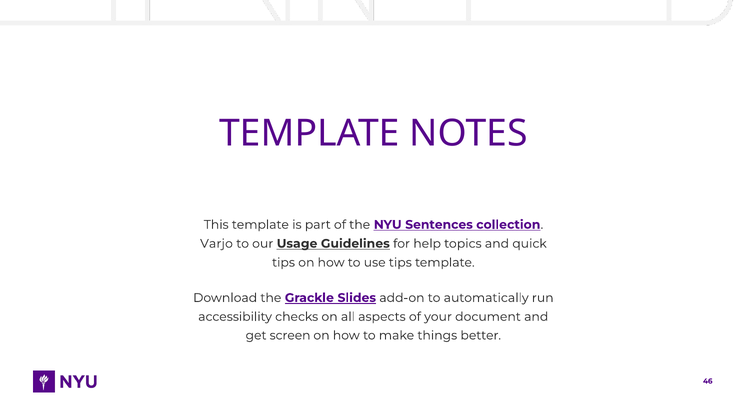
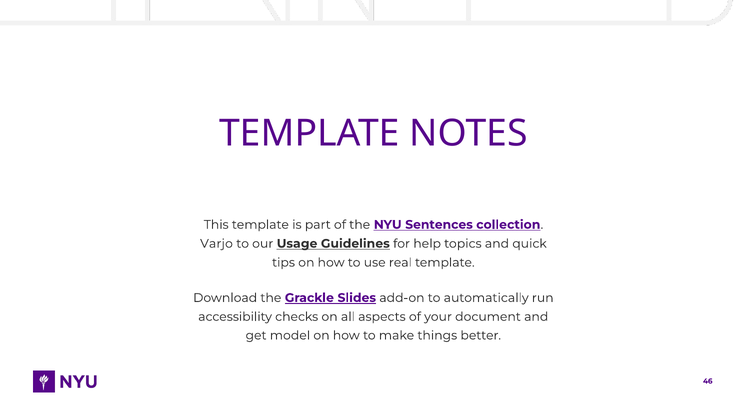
use tips: tips -> real
screen: screen -> model
